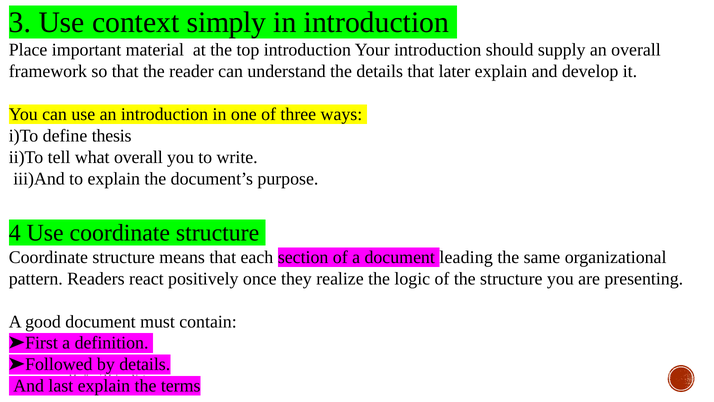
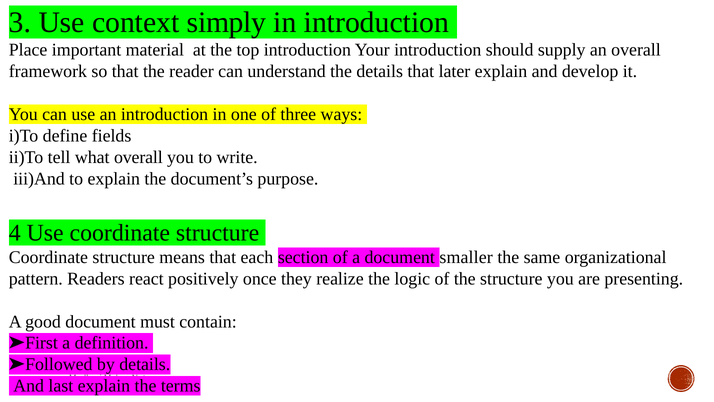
thesis: thesis -> fields
leading: leading -> smaller
